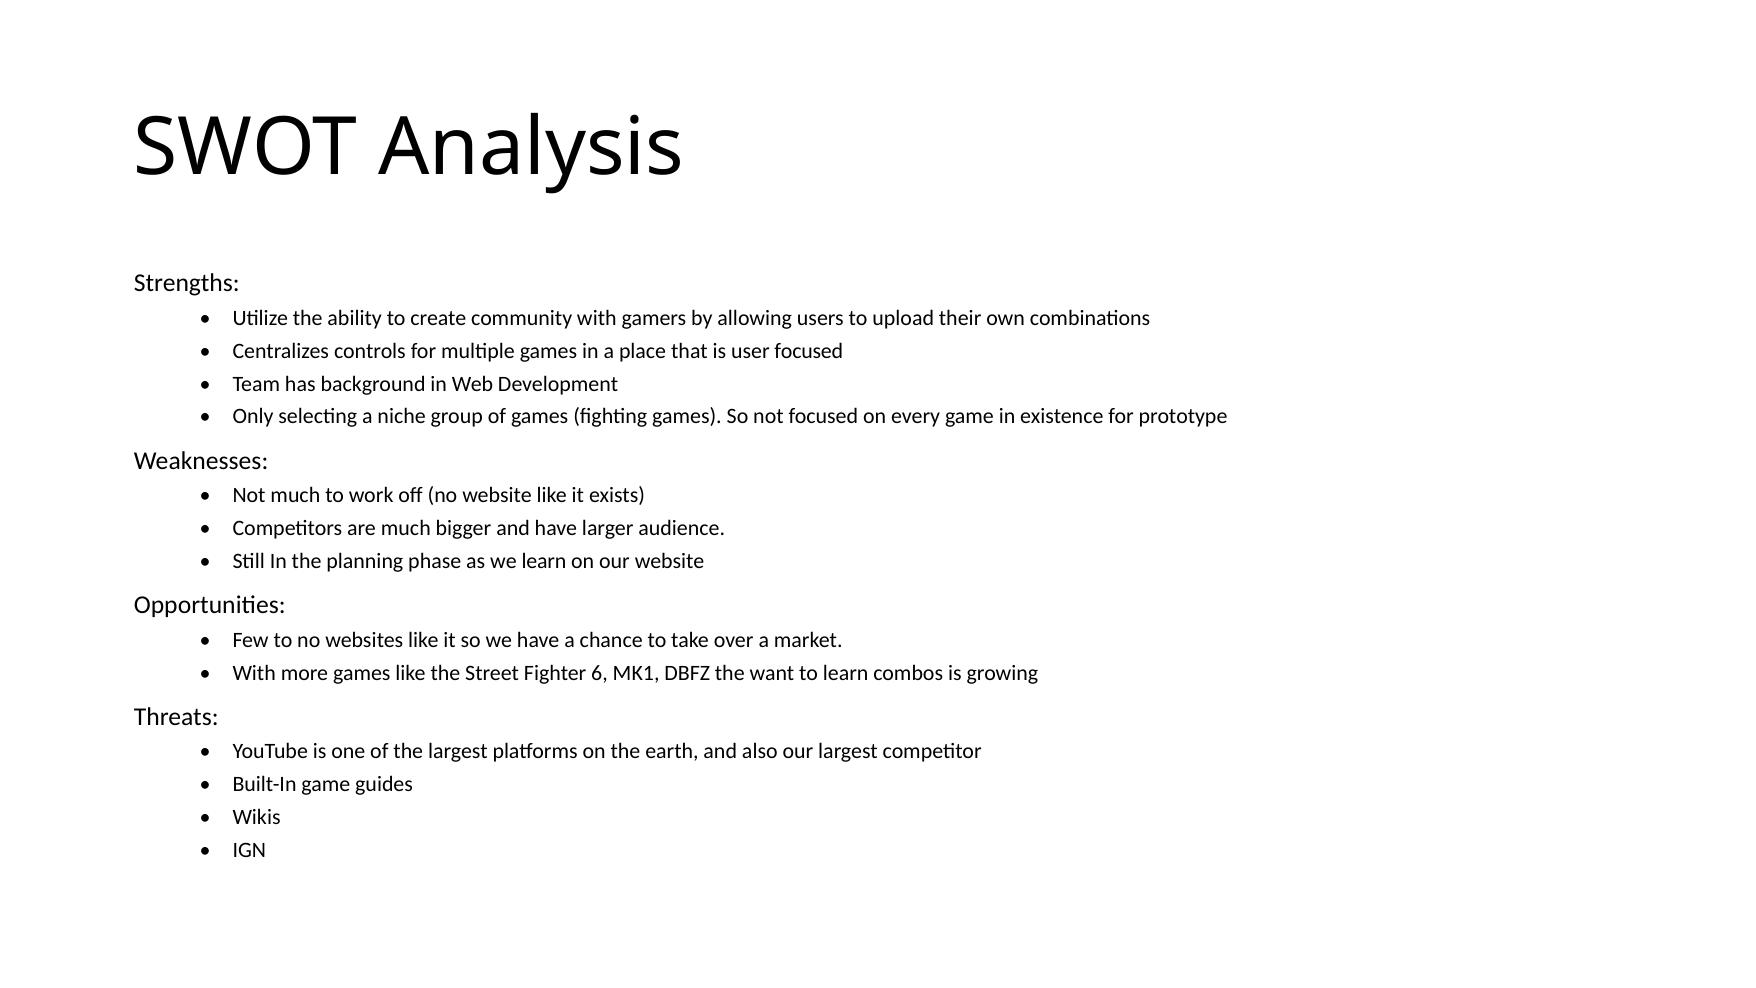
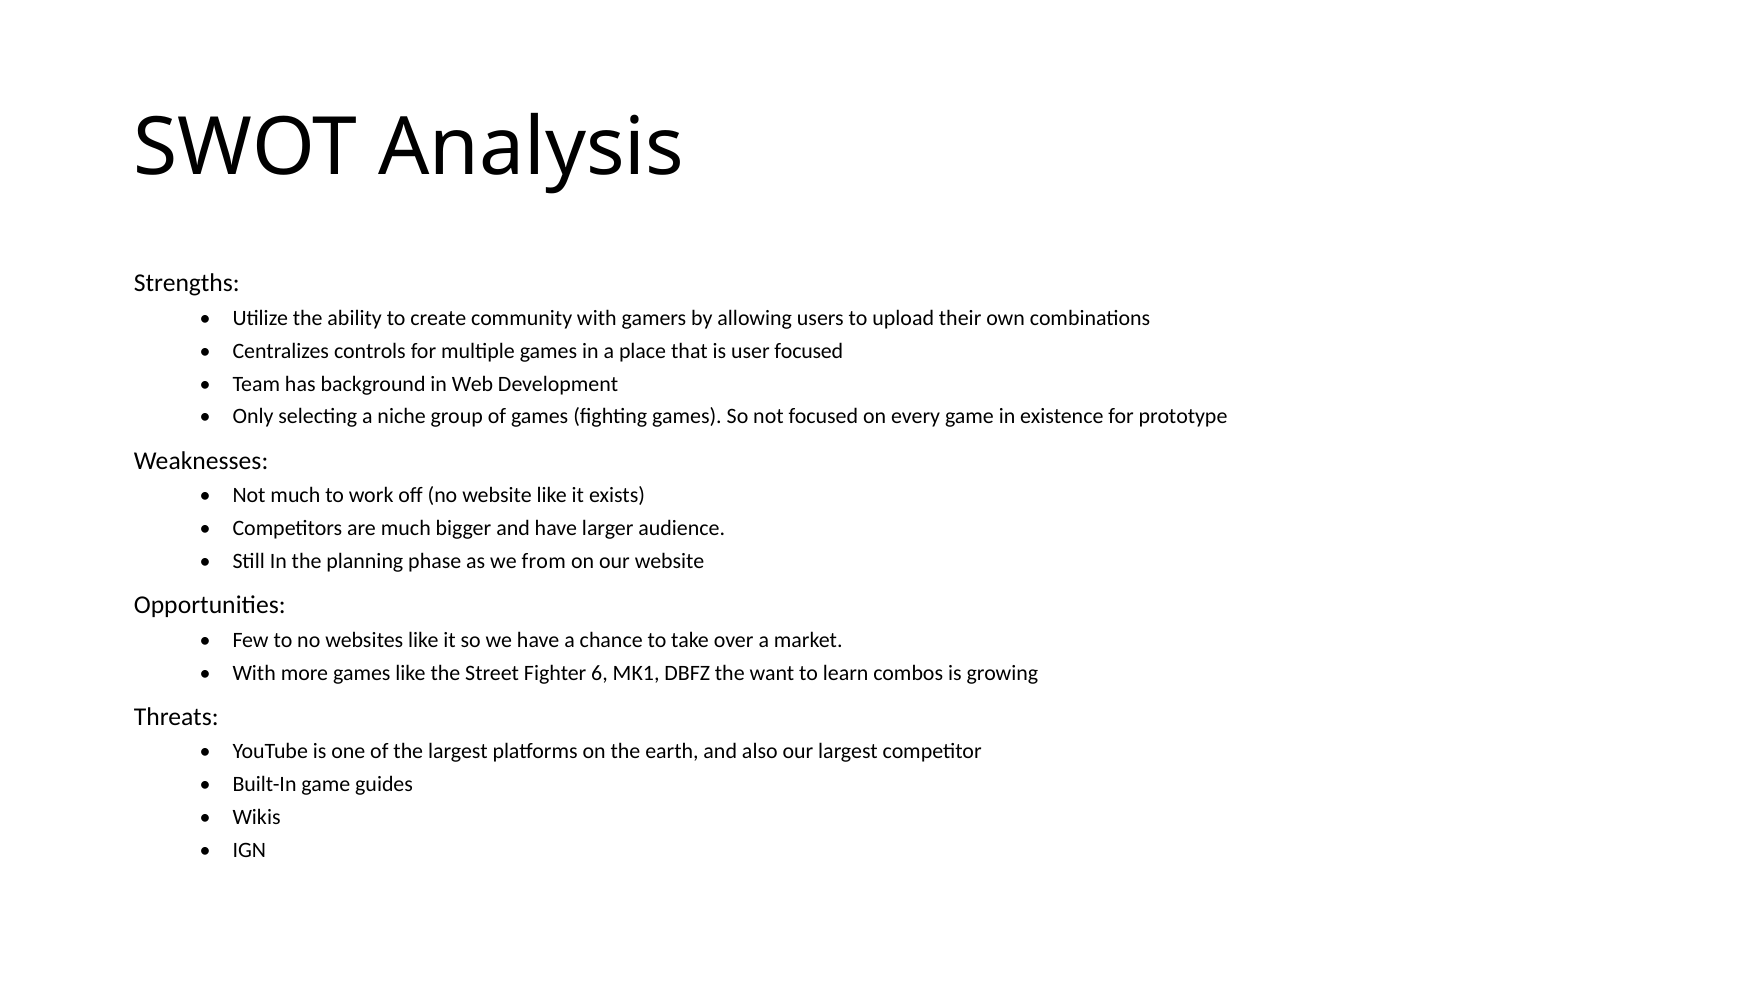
we learn: learn -> from
